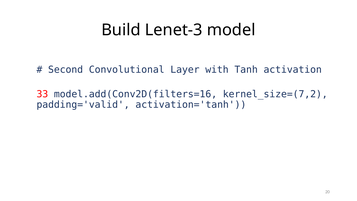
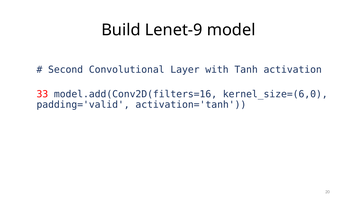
Lenet-3: Lenet-3 -> Lenet-9
kernel_size=(7,2: kernel_size=(7,2 -> kernel_size=(6,0
